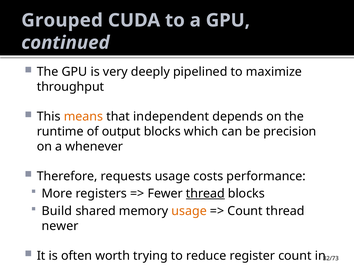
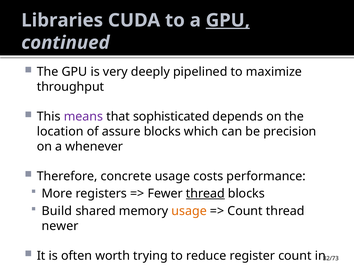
Grouped: Grouped -> Libraries
GPU at (228, 20) underline: none -> present
means colour: orange -> purple
independent: independent -> sophisticated
runtime: runtime -> location
output: output -> assure
requests: requests -> concrete
